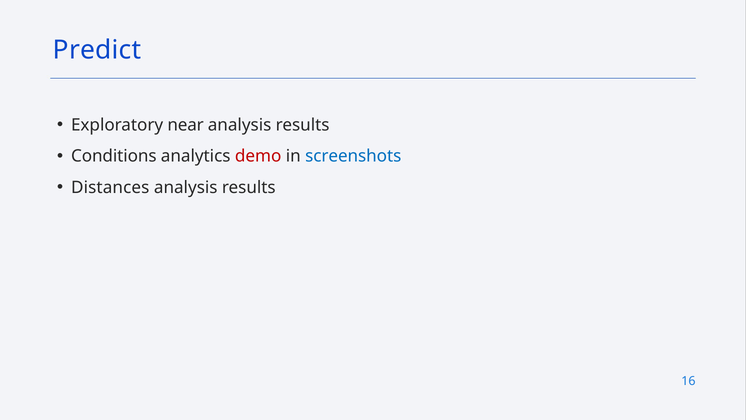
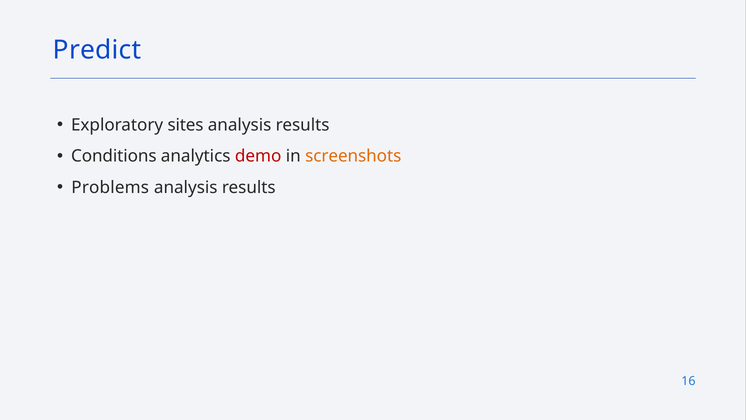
near: near -> sites
screenshots colour: blue -> orange
Distances: Distances -> Problems
